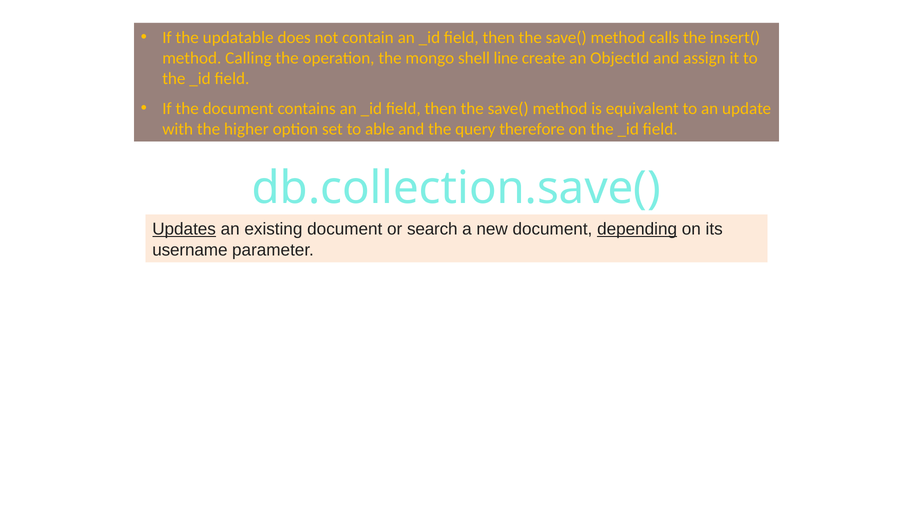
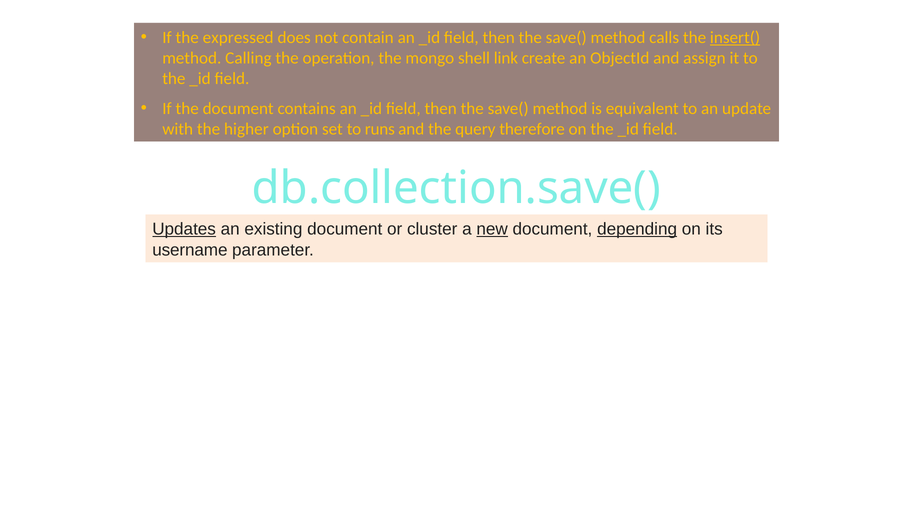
updatable: updatable -> expressed
insert( underline: none -> present
line: line -> link
able: able -> runs
search: search -> cluster
new underline: none -> present
